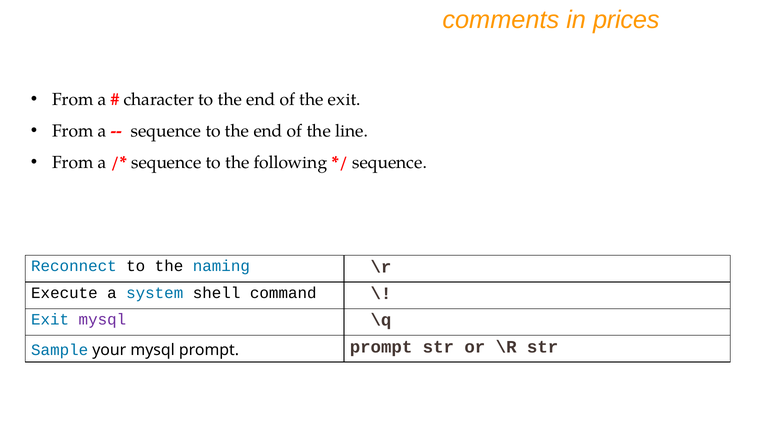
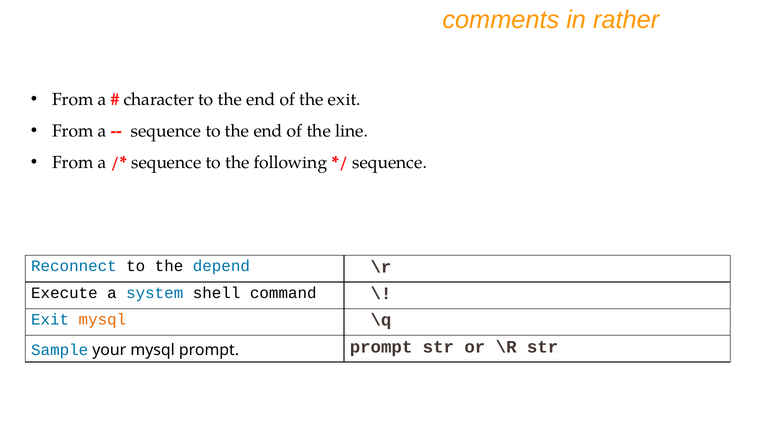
prices: prices -> rather
naming: naming -> depend
mysql at (102, 319) colour: purple -> orange
